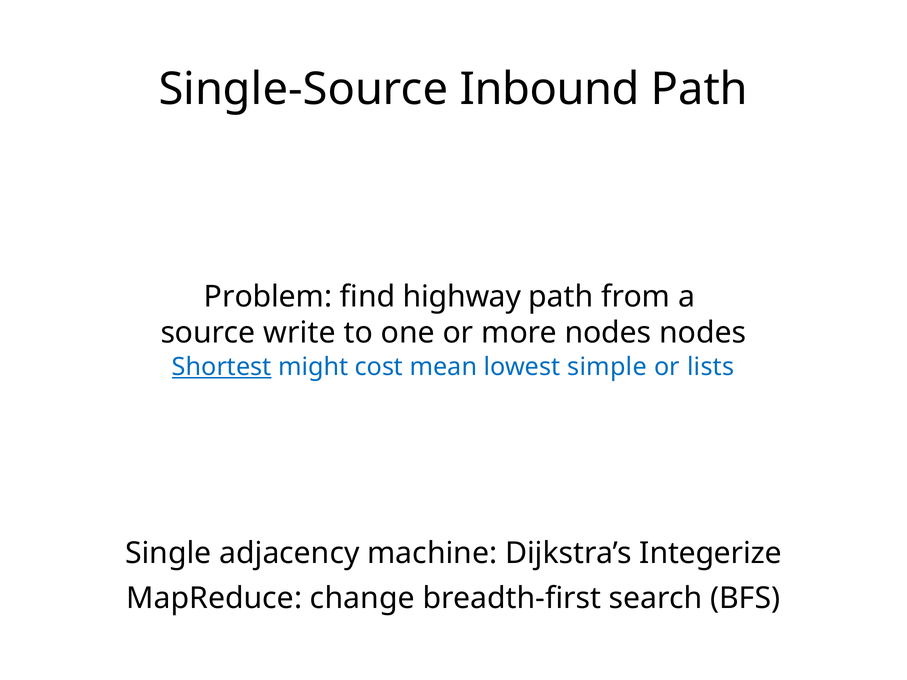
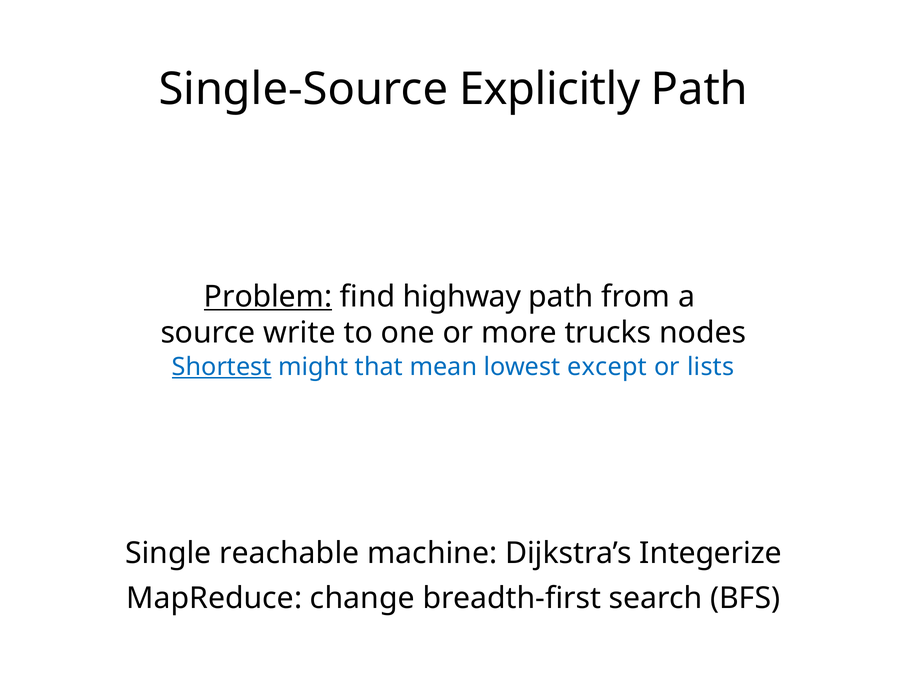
Inbound: Inbound -> Explicitly
Problem underline: none -> present
more nodes: nodes -> trucks
cost: cost -> that
simple: simple -> except
adjacency: adjacency -> reachable
